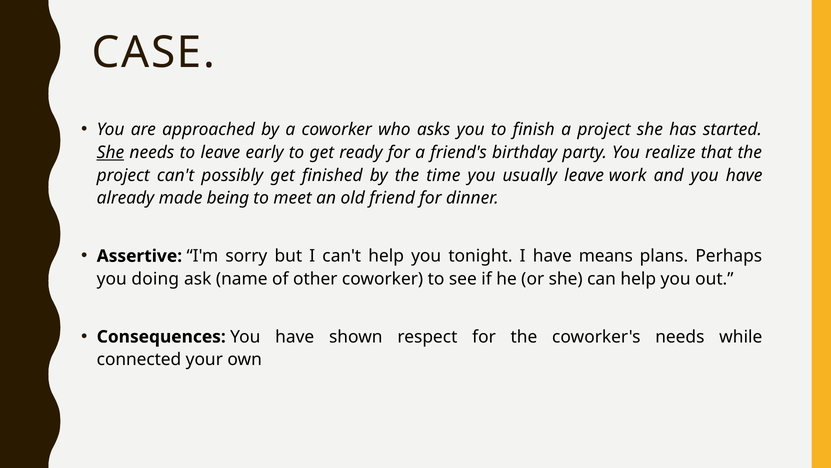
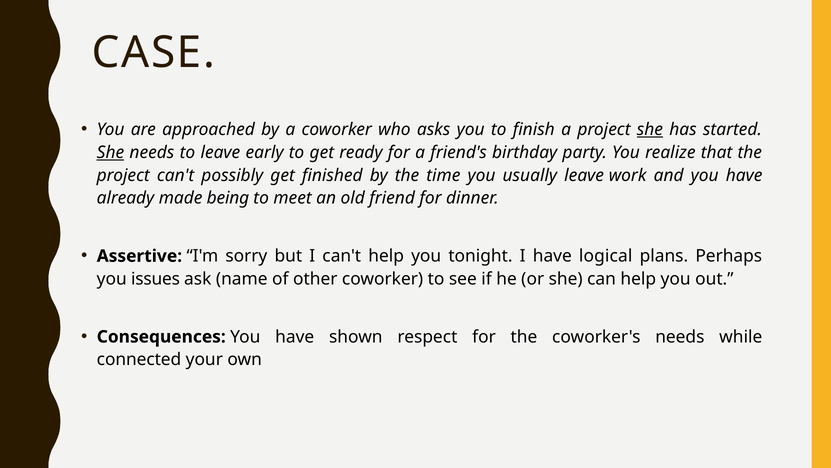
she at (650, 129) underline: none -> present
means: means -> logical
doing: doing -> issues
